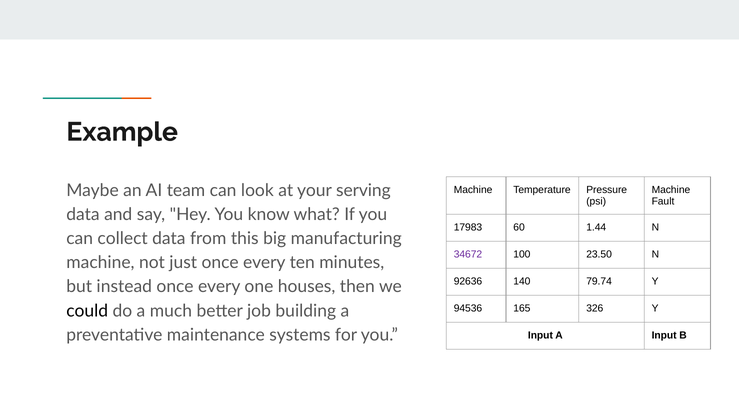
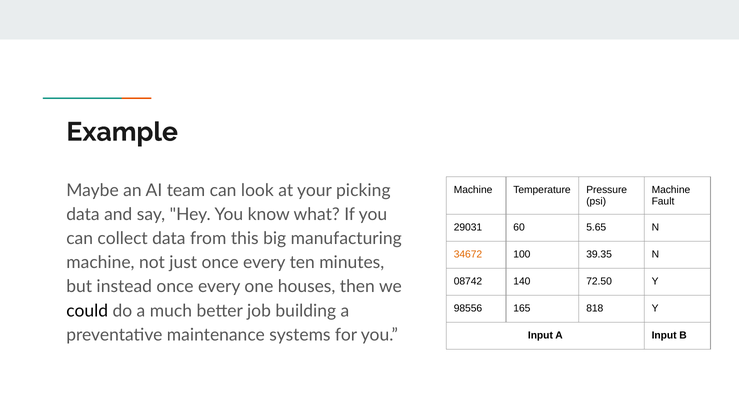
serving: serving -> picking
17983: 17983 -> 29031
1.44: 1.44 -> 5.65
34672 colour: purple -> orange
23.50: 23.50 -> 39.35
92636: 92636 -> 08742
79.74: 79.74 -> 72.50
94536: 94536 -> 98556
326: 326 -> 818
